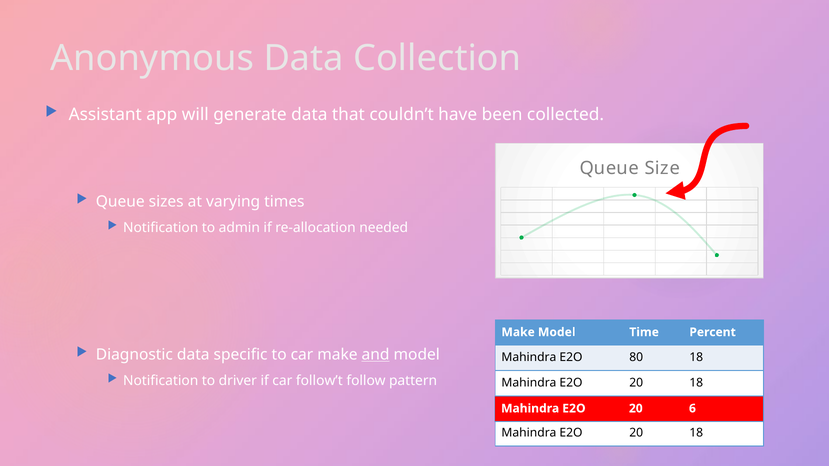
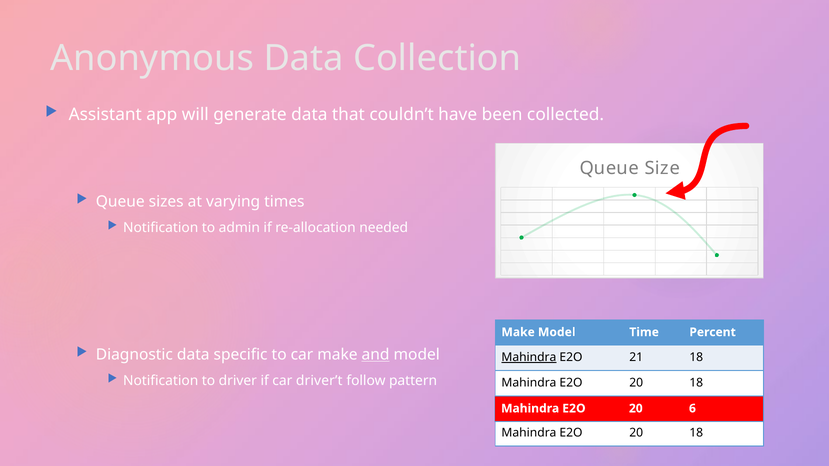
Mahindra at (529, 358) underline: none -> present
80: 80 -> 21
follow’t: follow’t -> driver’t
